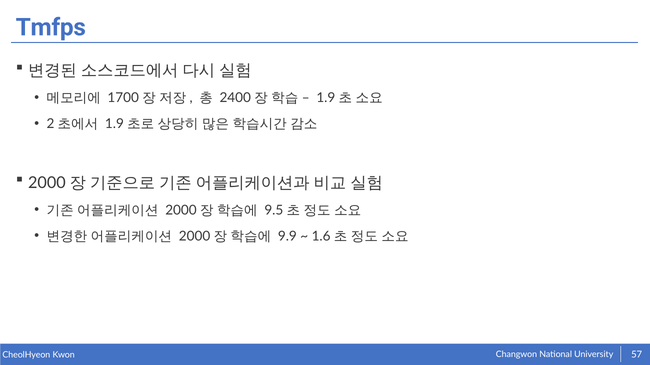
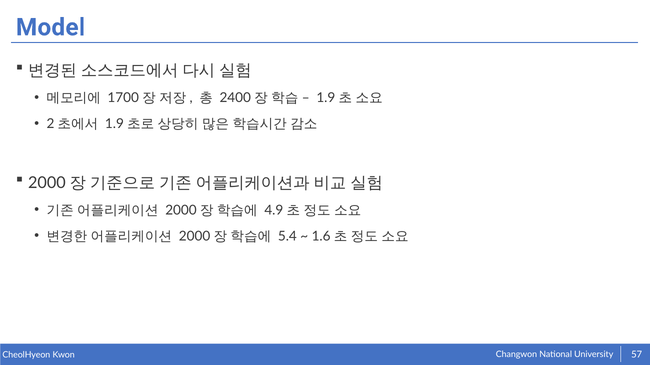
Tmfps: Tmfps -> Model
9.5: 9.5 -> 4.9
9.9: 9.9 -> 5.4
